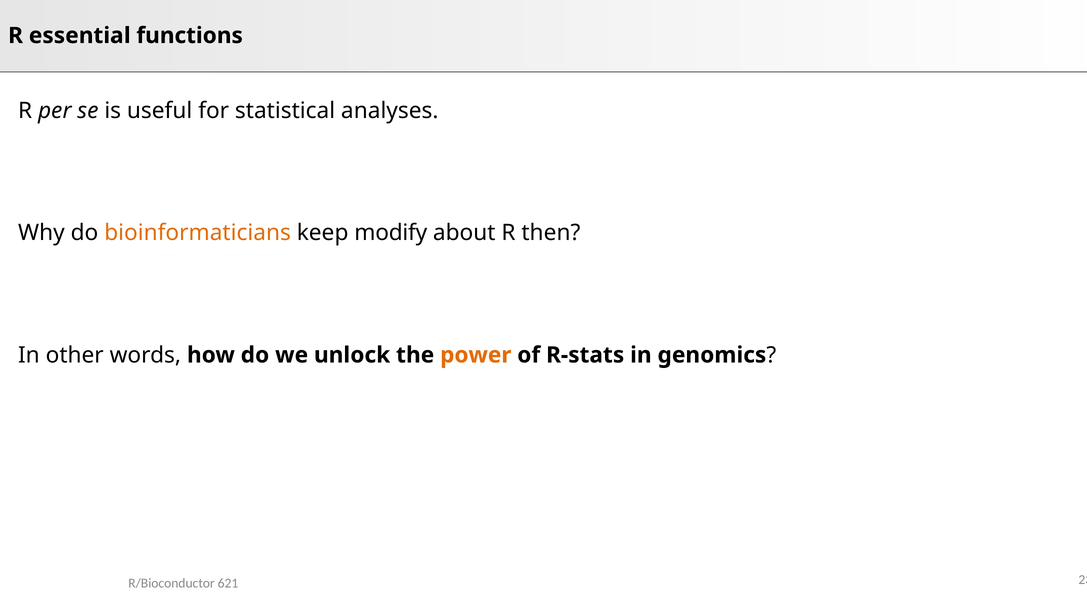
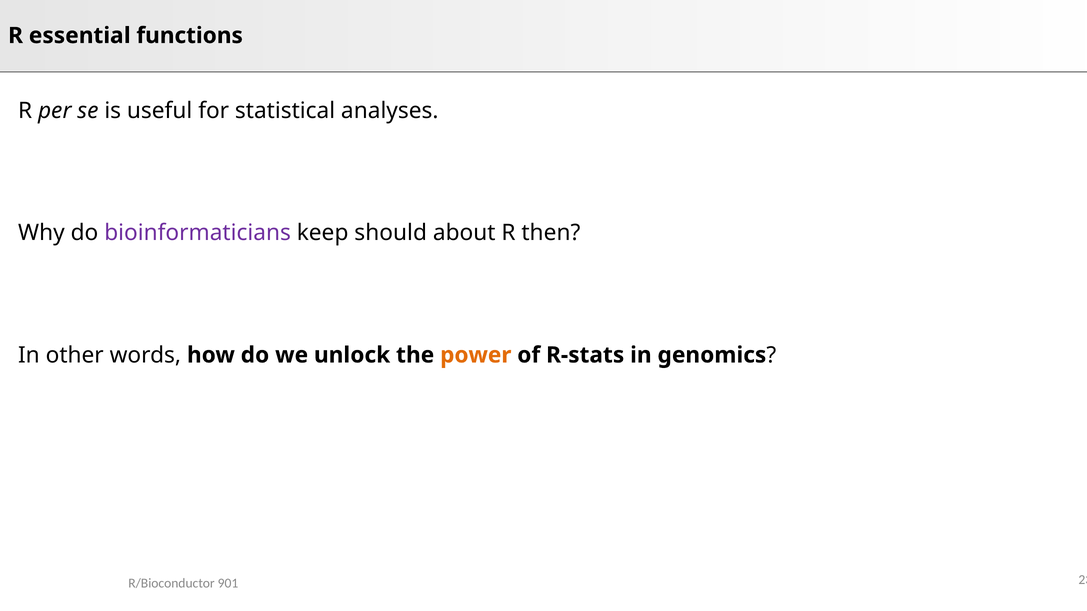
bioinformaticians colour: orange -> purple
modify: modify -> should
621: 621 -> 901
